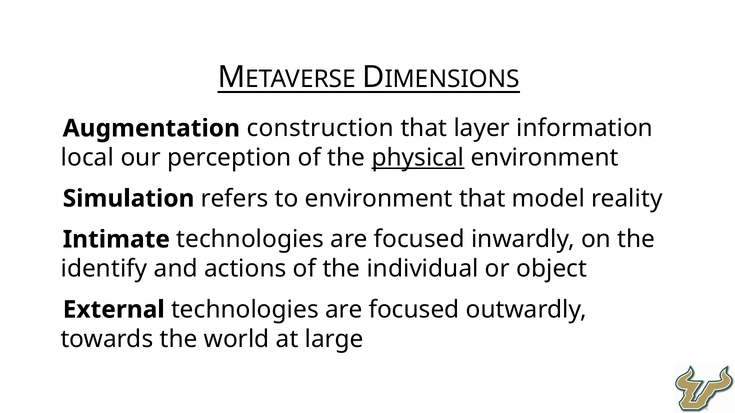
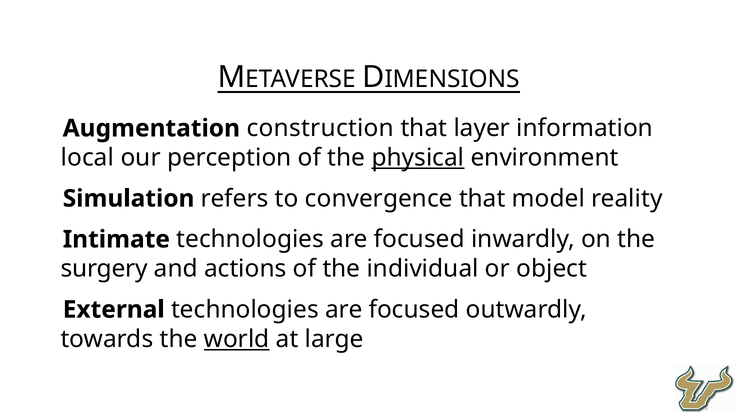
to environment: environment -> convergence
identify: identify -> surgery
world underline: none -> present
